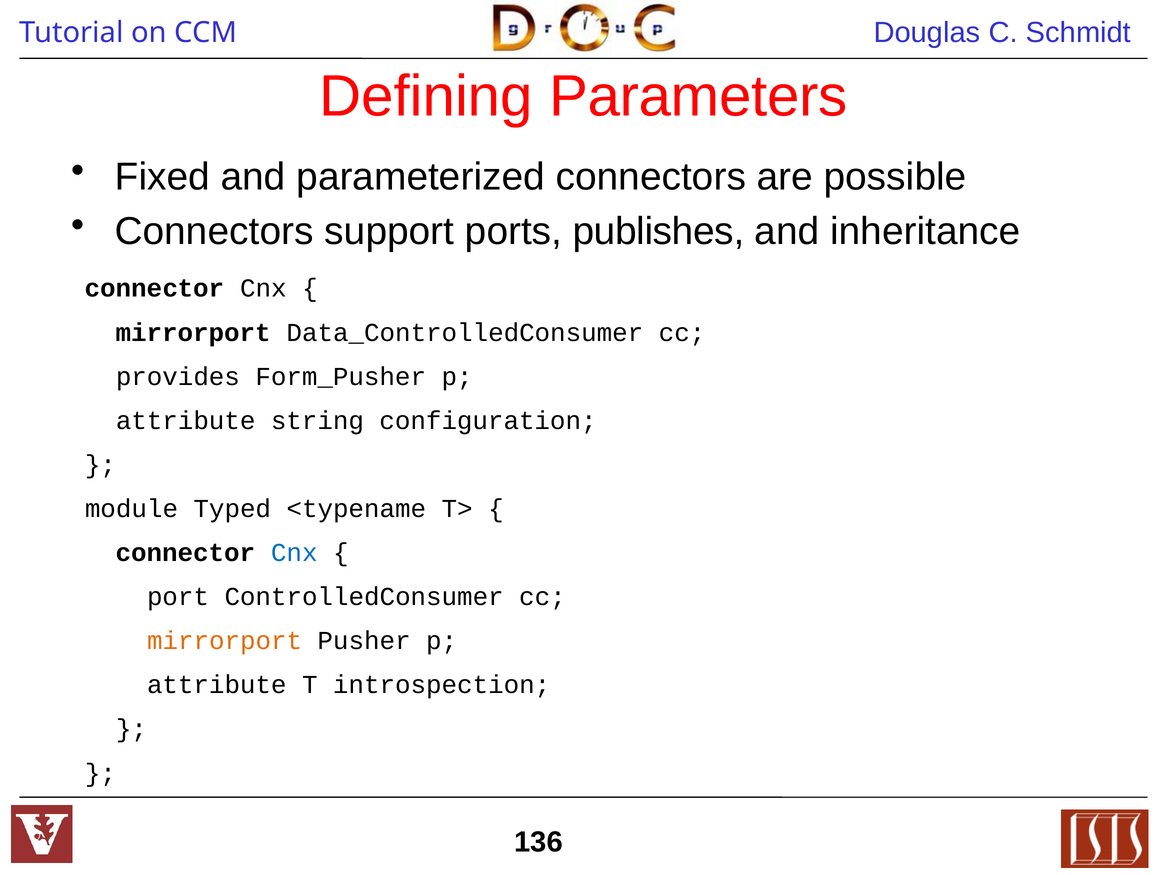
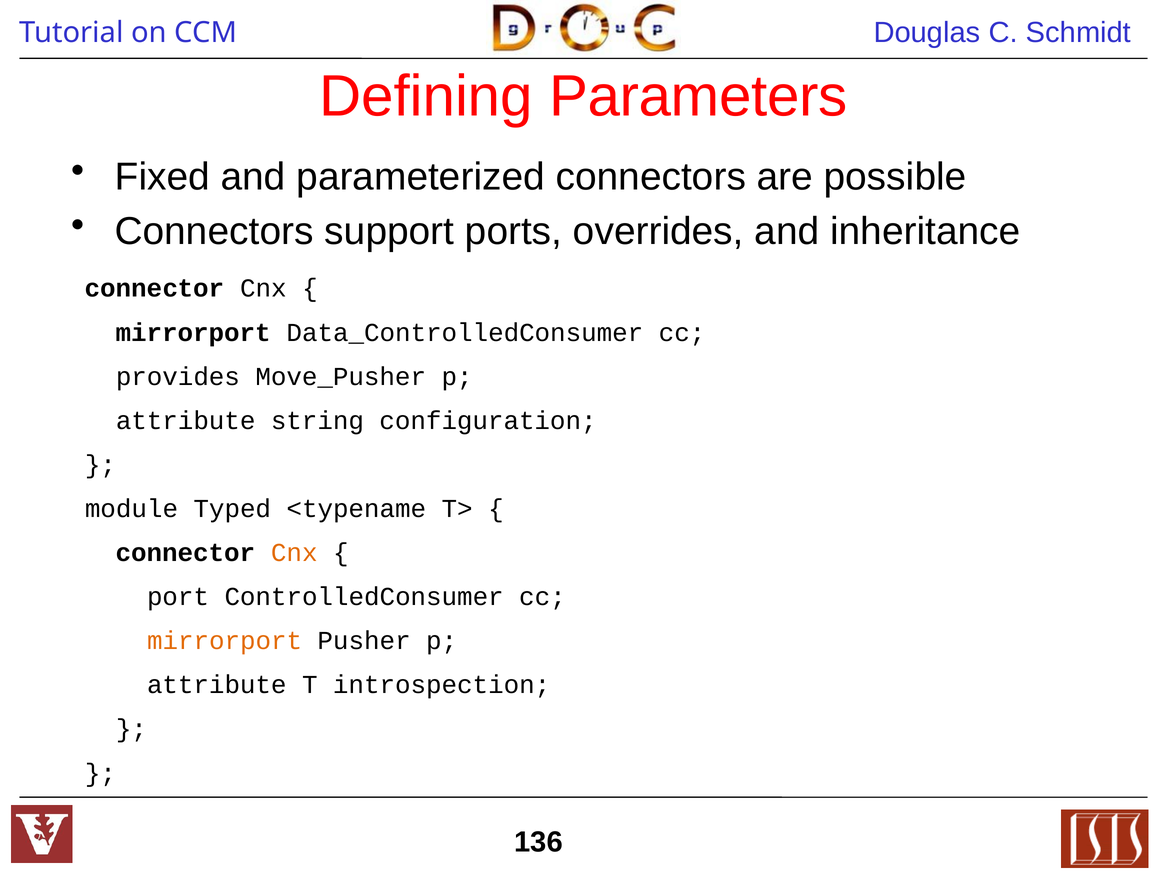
publishes: publishes -> overrides
Form_Pusher: Form_Pusher -> Move_Pusher
Cnx at (294, 553) colour: blue -> orange
